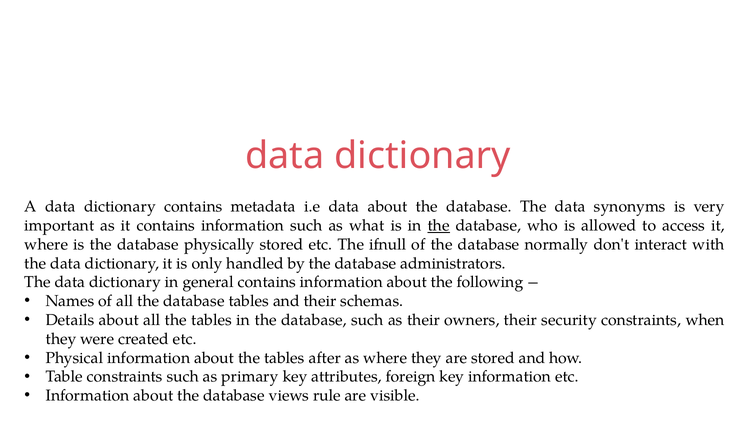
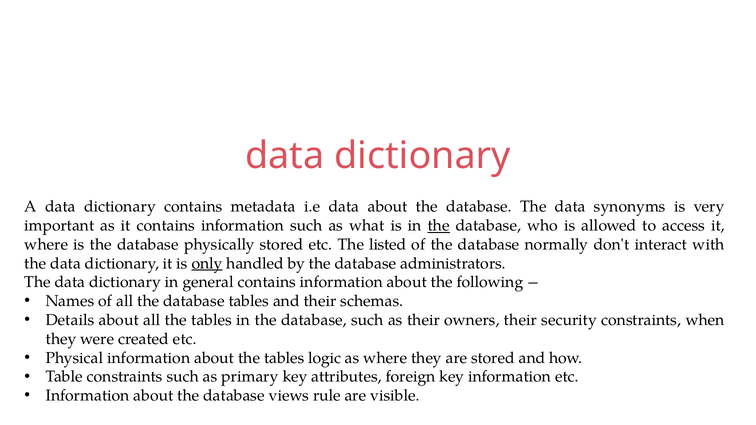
ifnull: ifnull -> listed
only underline: none -> present
after: after -> logic
